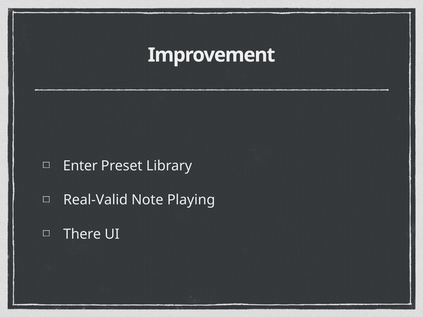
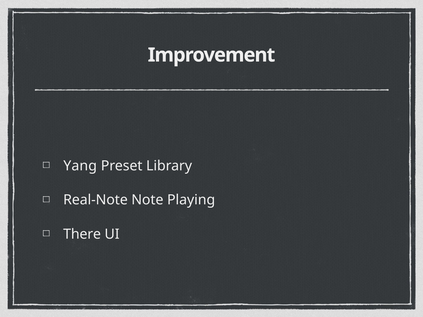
Enter: Enter -> Yang
Real-Valid: Real-Valid -> Real-Note
